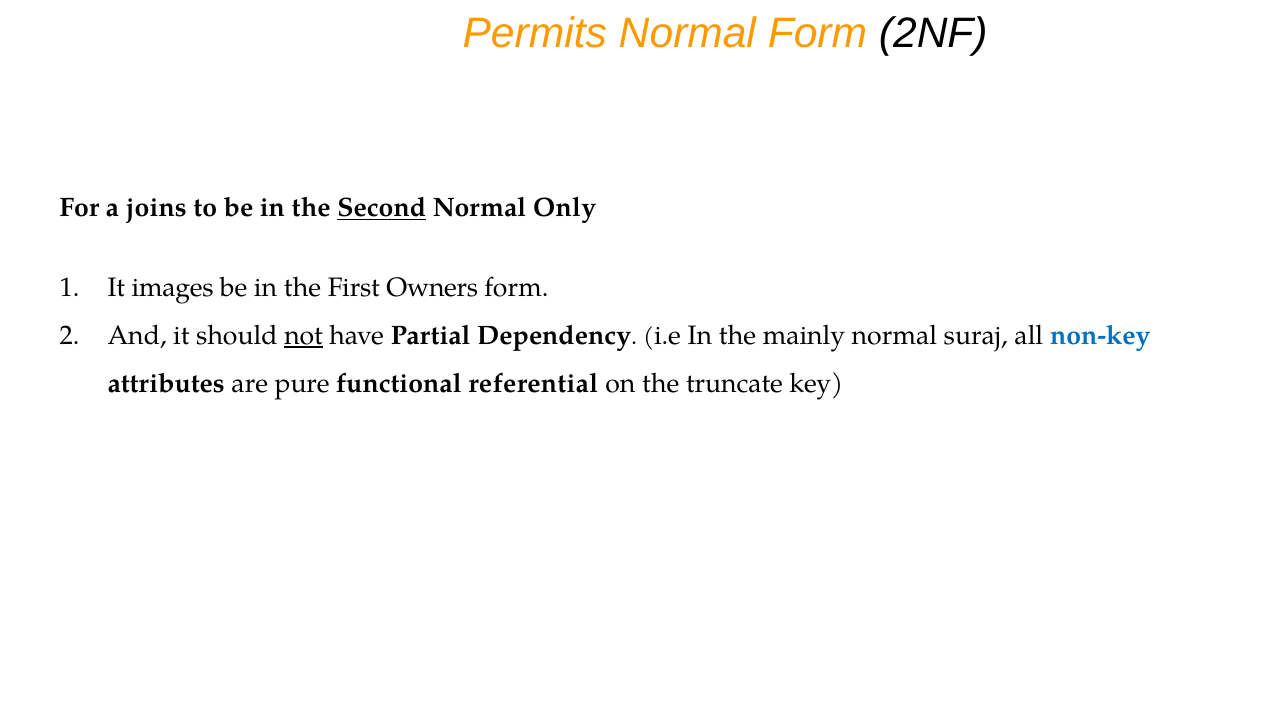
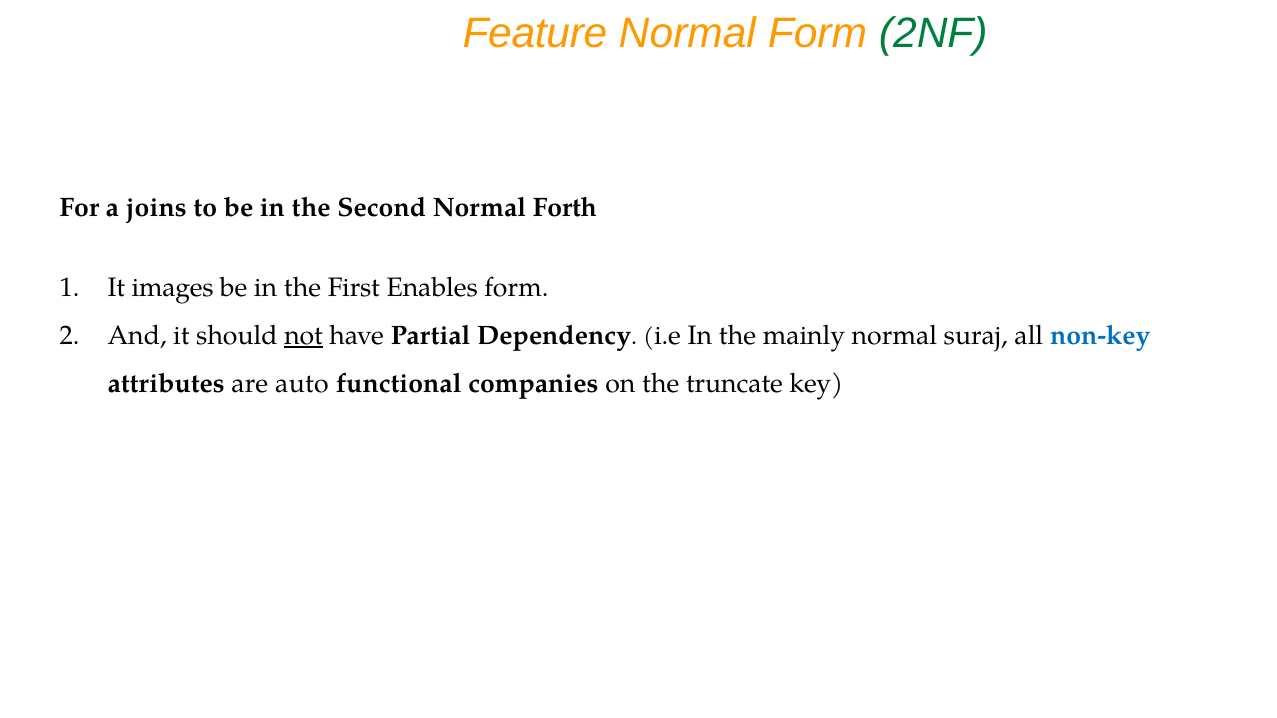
Permits: Permits -> Feature
2NF colour: black -> green
Second underline: present -> none
Only: Only -> Forth
Owners: Owners -> Enables
pure: pure -> auto
referential: referential -> companies
